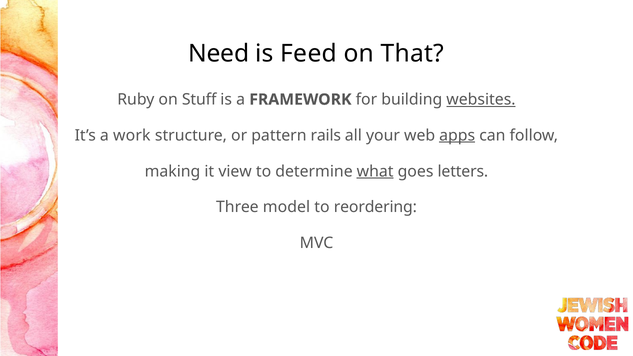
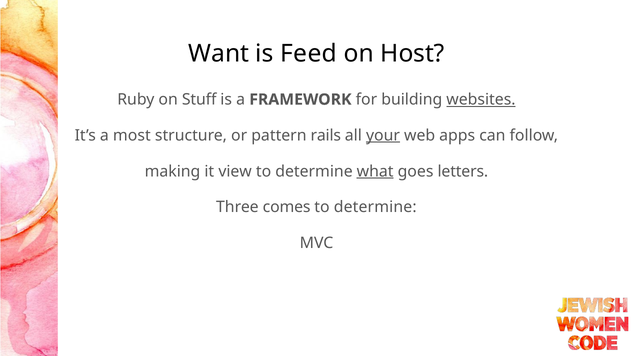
Need: Need -> Want
That: That -> Host
work: work -> most
your underline: none -> present
apps underline: present -> none
model: model -> comes
reordering at (375, 207): reordering -> determine
